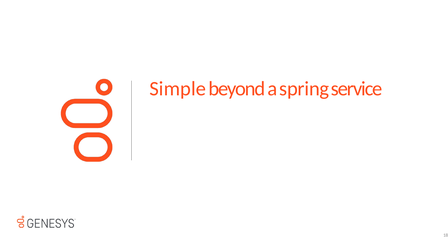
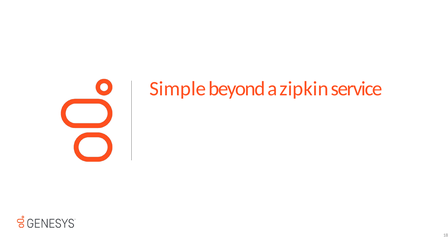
spring: spring -> zipkin
